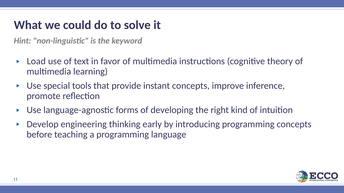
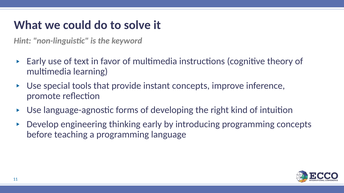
Load at (36, 61): Load -> Early
